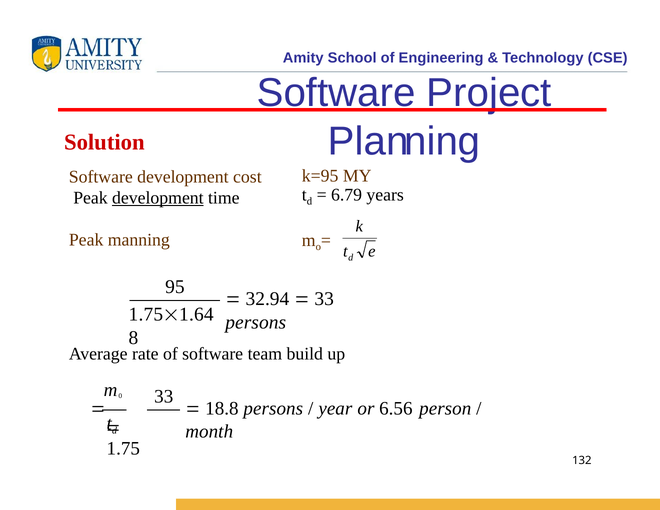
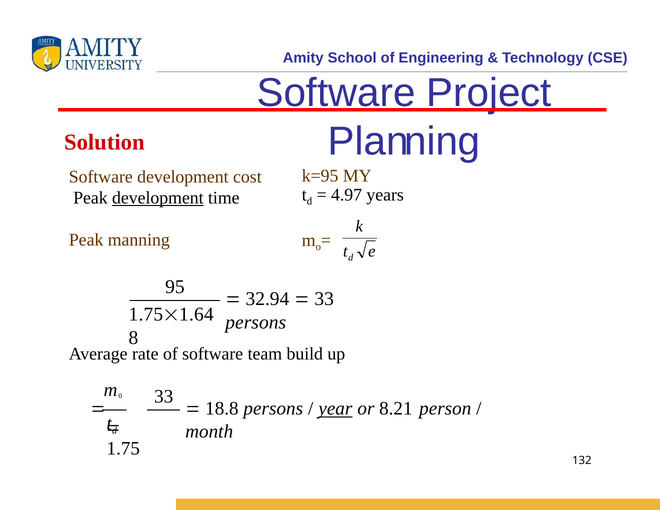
6.79: 6.79 -> 4.97
year underline: none -> present
6.56: 6.56 -> 8.21
